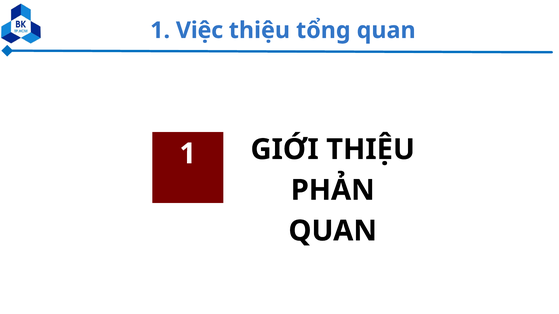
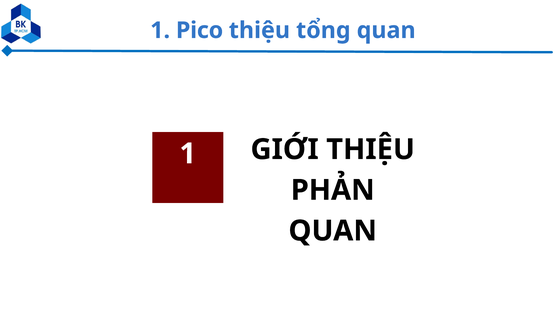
Việc: Việc -> Pico
